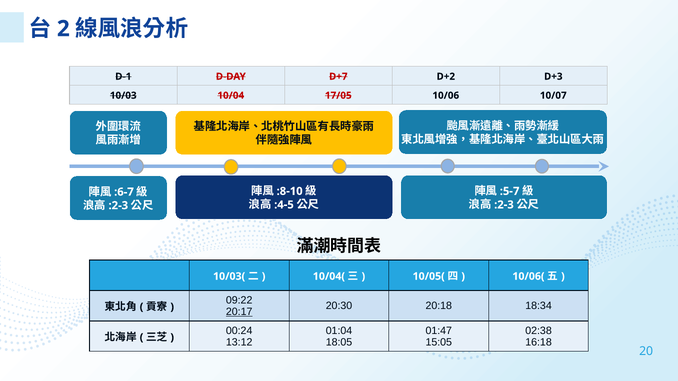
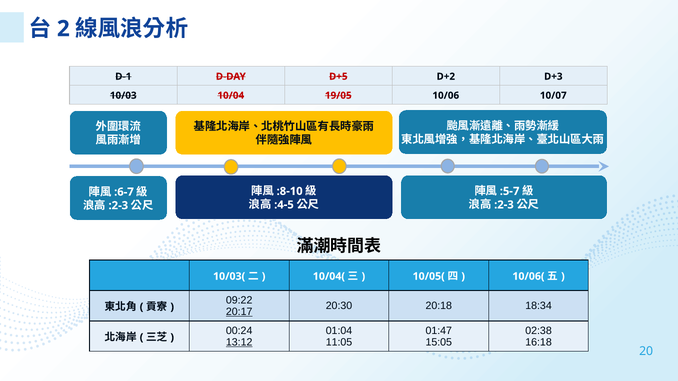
D+7: D+7 -> D+5
17/05: 17/05 -> 19/05
13:12 underline: none -> present
18:05: 18:05 -> 11:05
